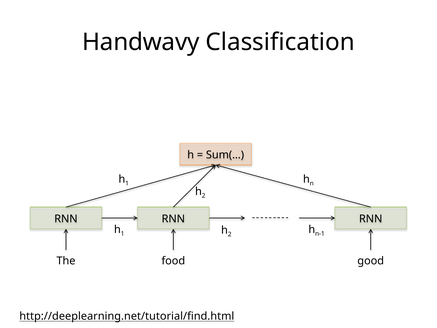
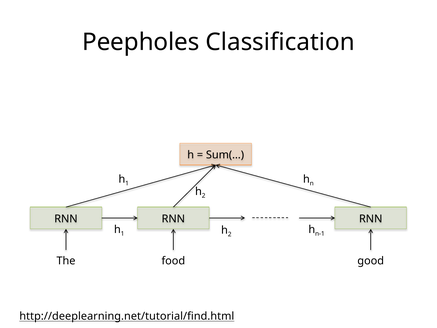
Handwavy: Handwavy -> Peepholes
